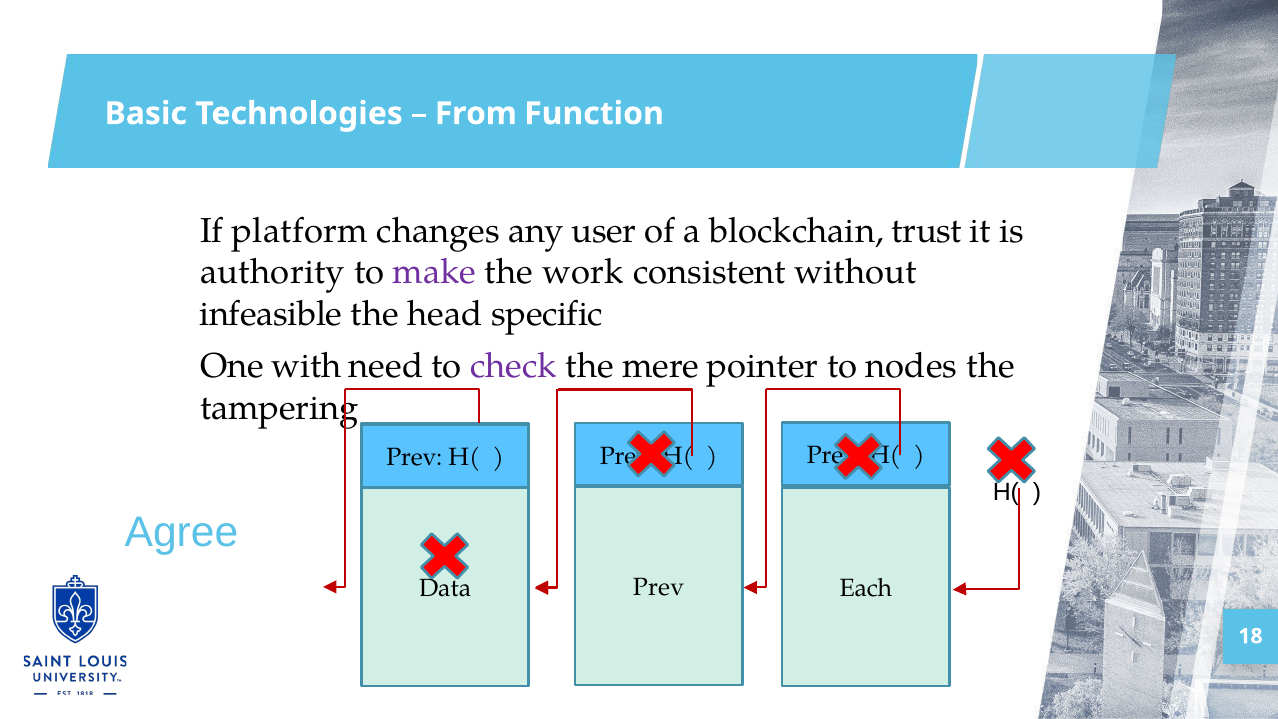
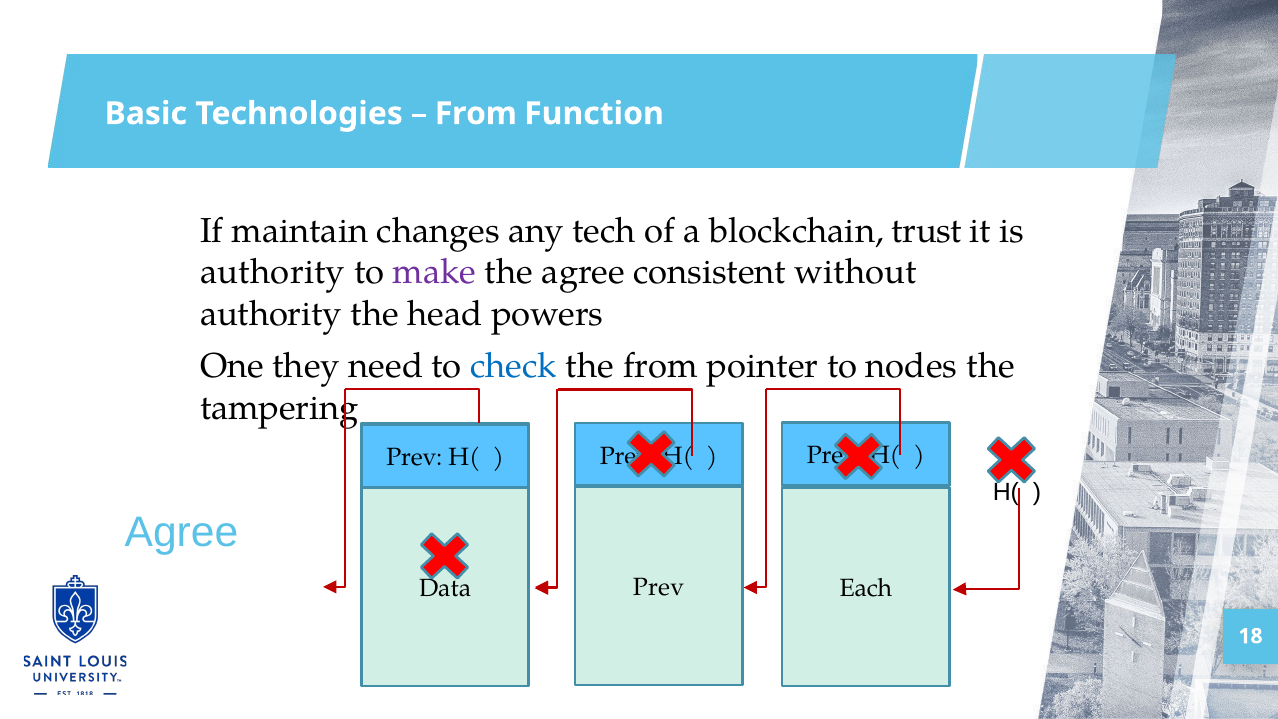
platform: platform -> maintain
user: user -> tech
the work: work -> agree
infeasible at (271, 314): infeasible -> authority
specific: specific -> powers
with: with -> they
check colour: purple -> blue
the mere: mere -> from
